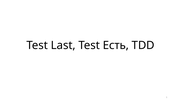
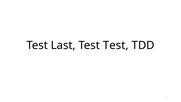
Test Есть: Есть -> Test
